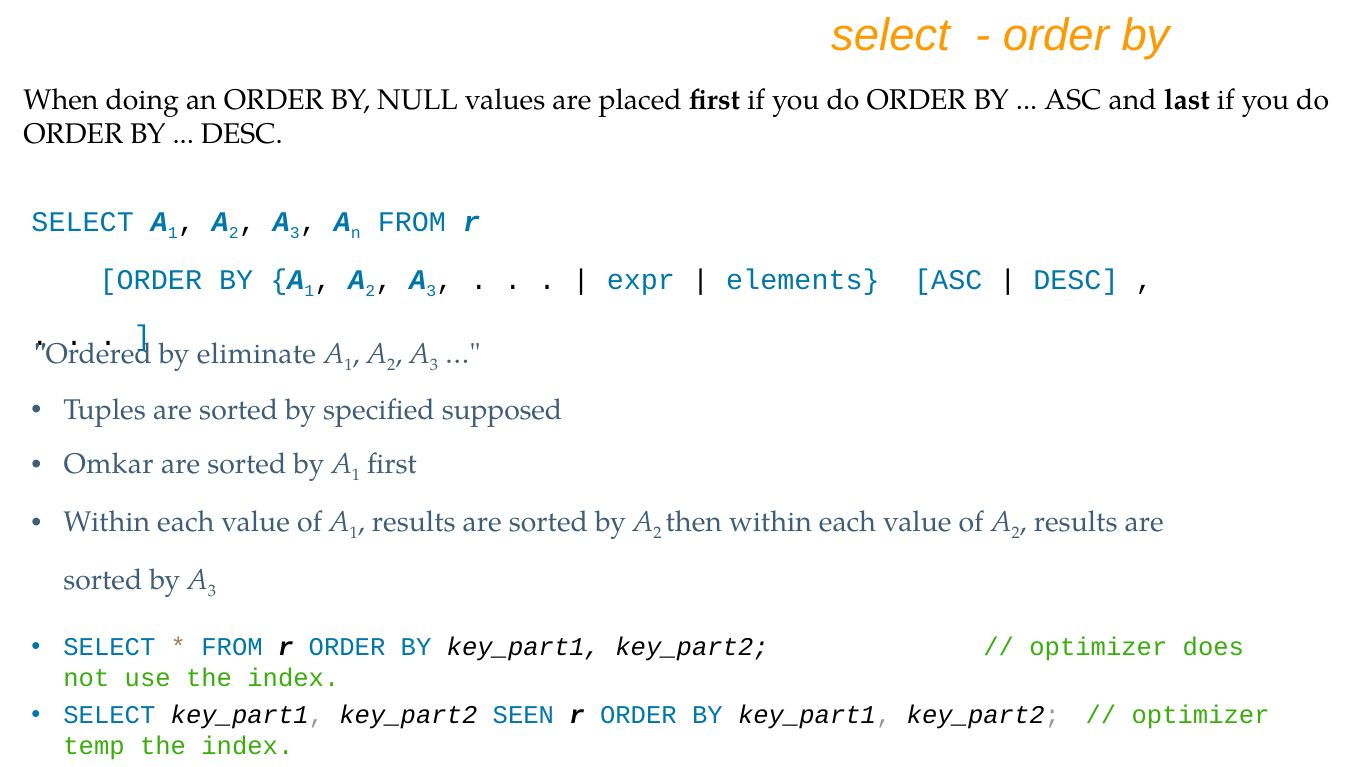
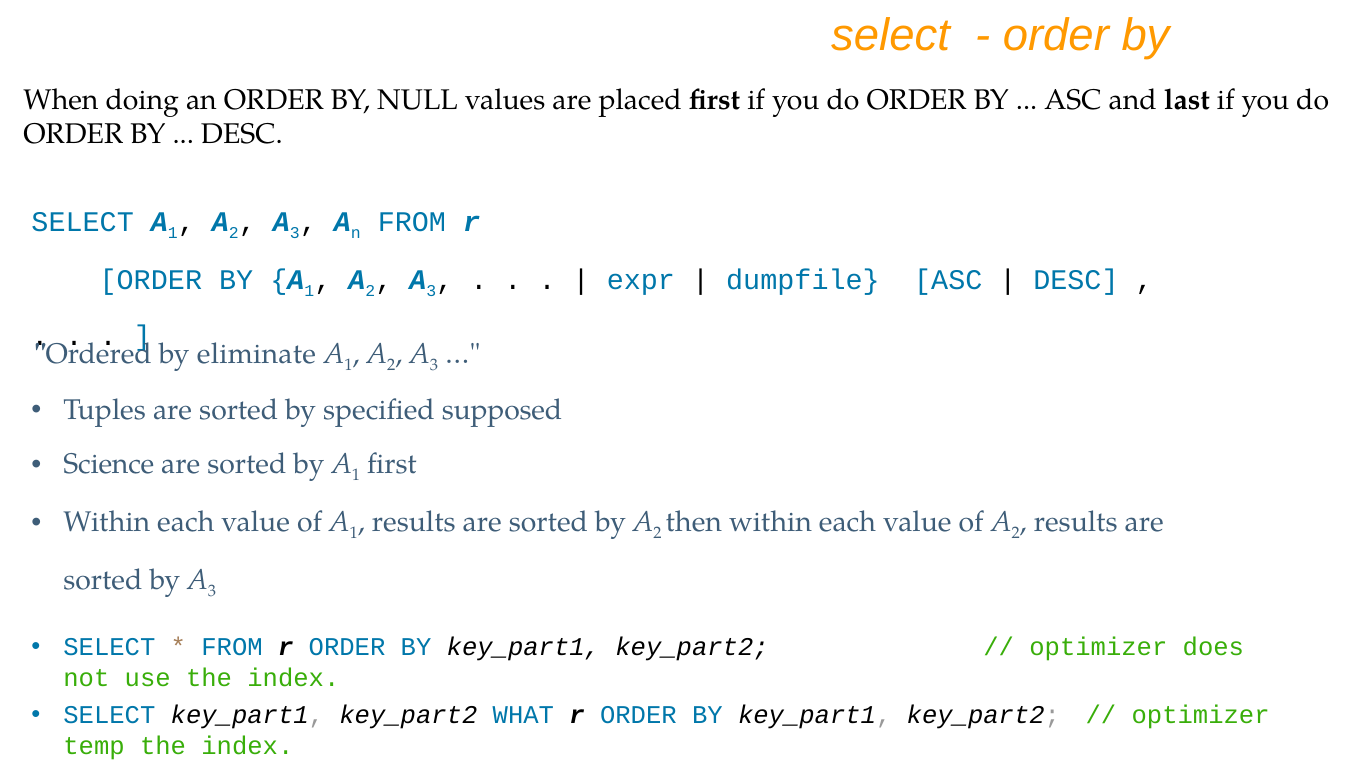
elements: elements -> dumpfile
Omkar: Omkar -> Science
SEEN: SEEN -> WHAT
